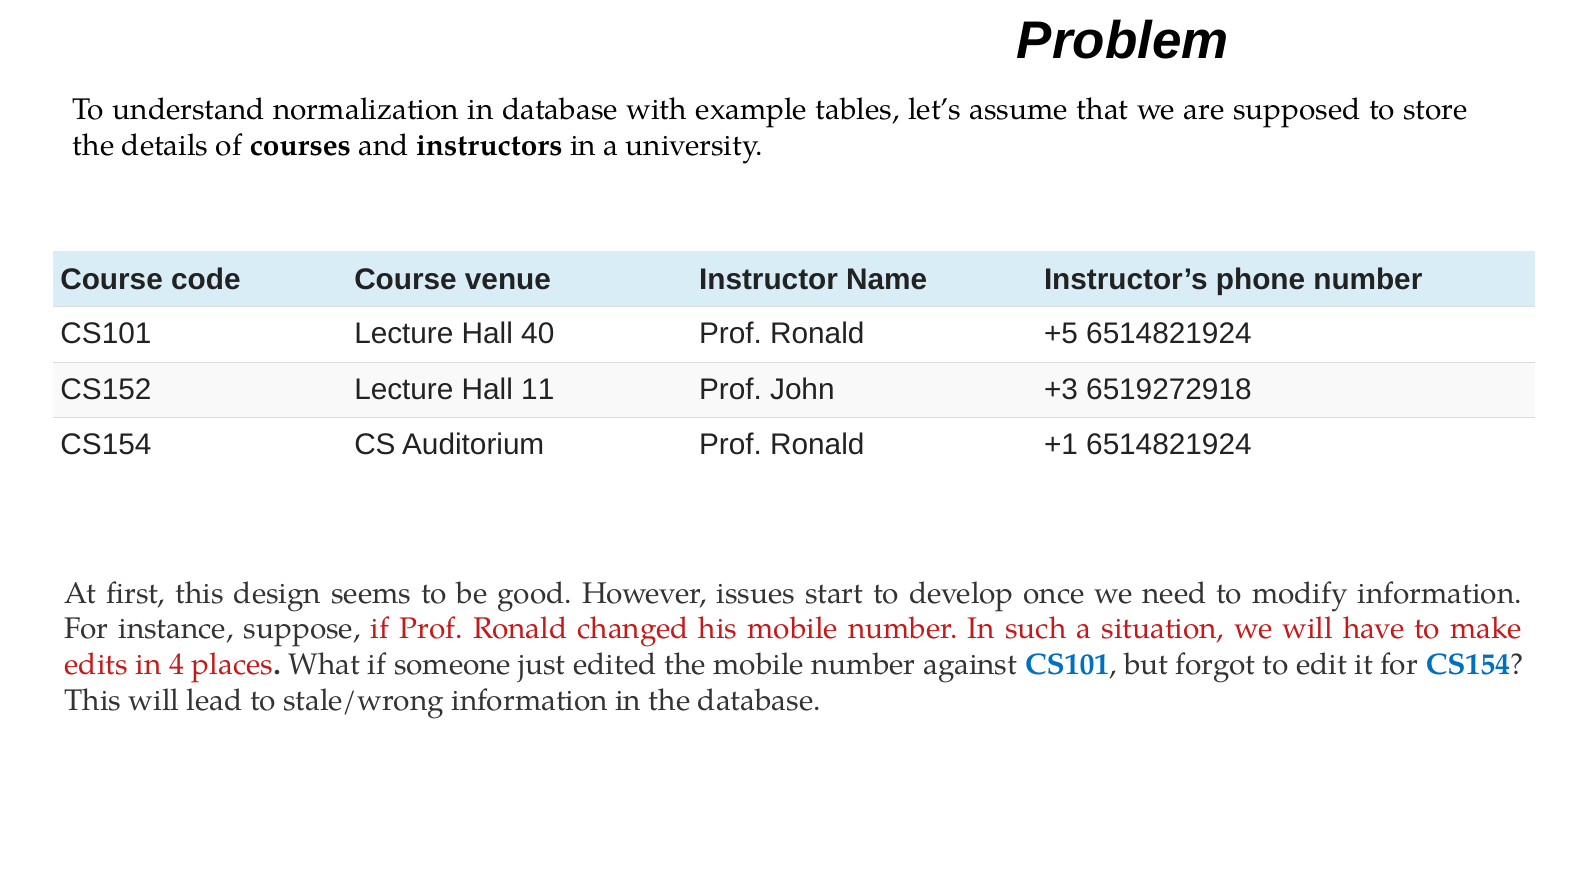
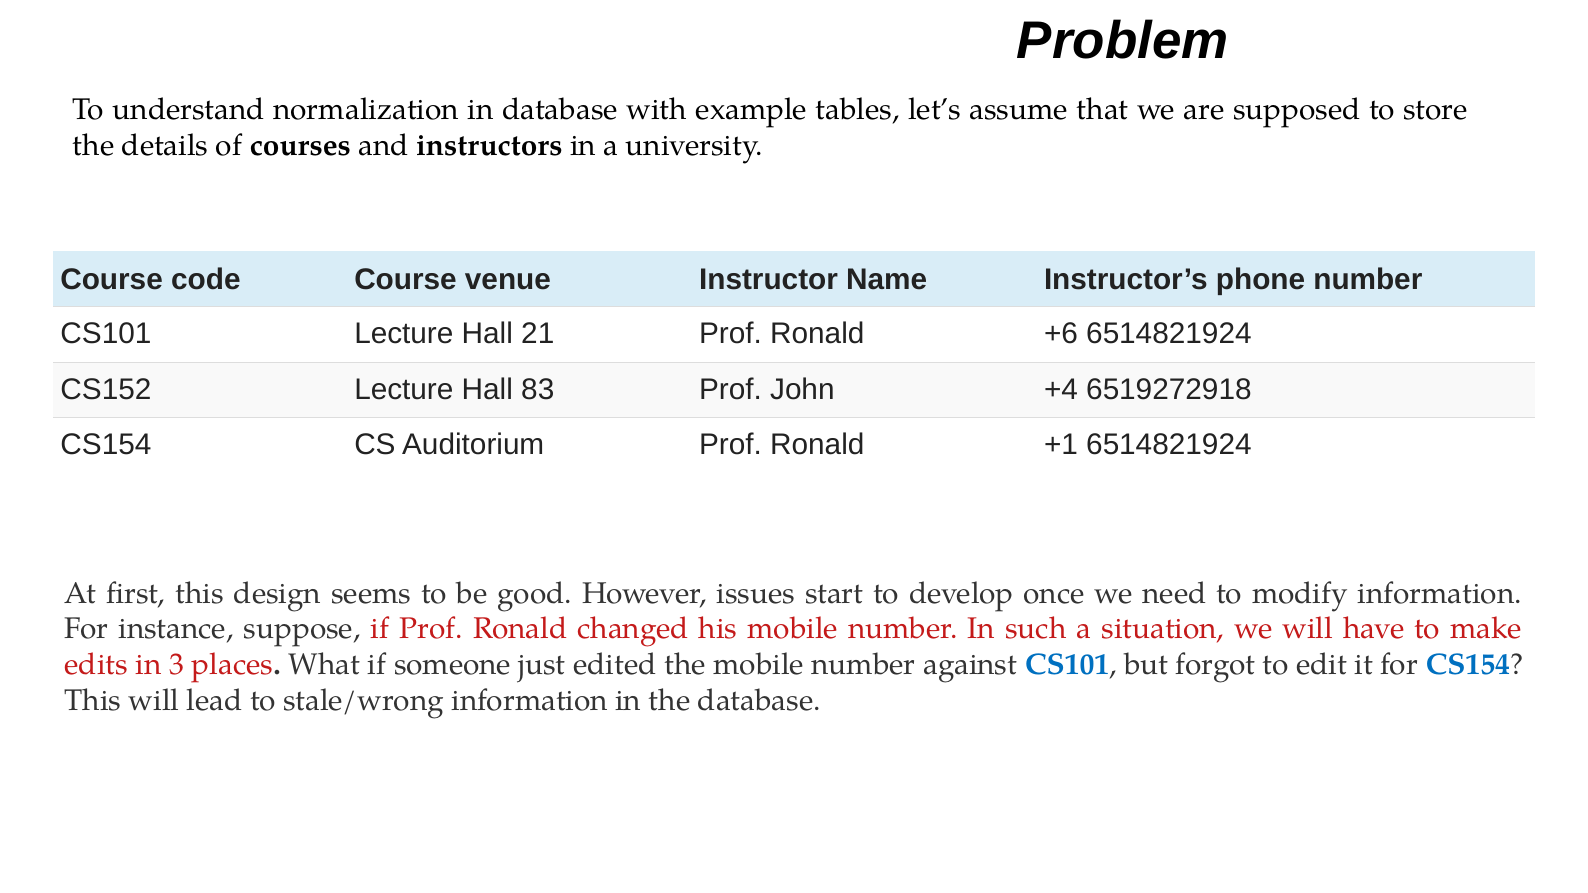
40: 40 -> 21
+5: +5 -> +6
11: 11 -> 83
+3: +3 -> +4
4: 4 -> 3
